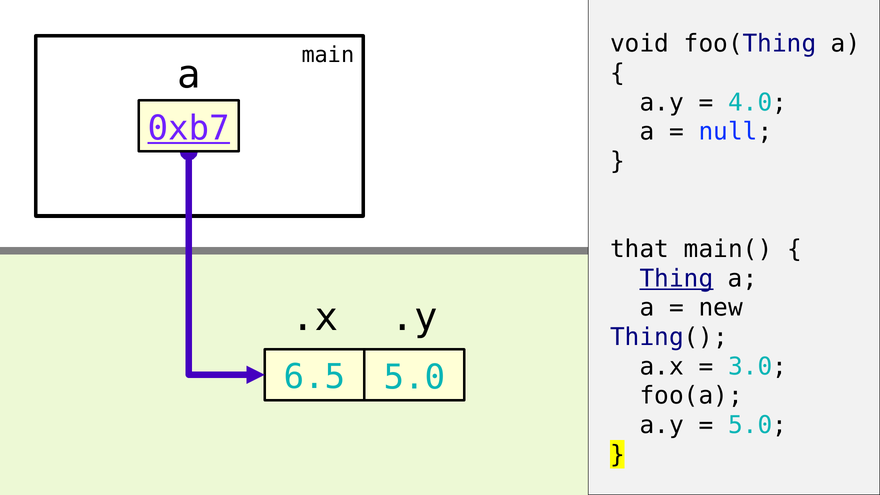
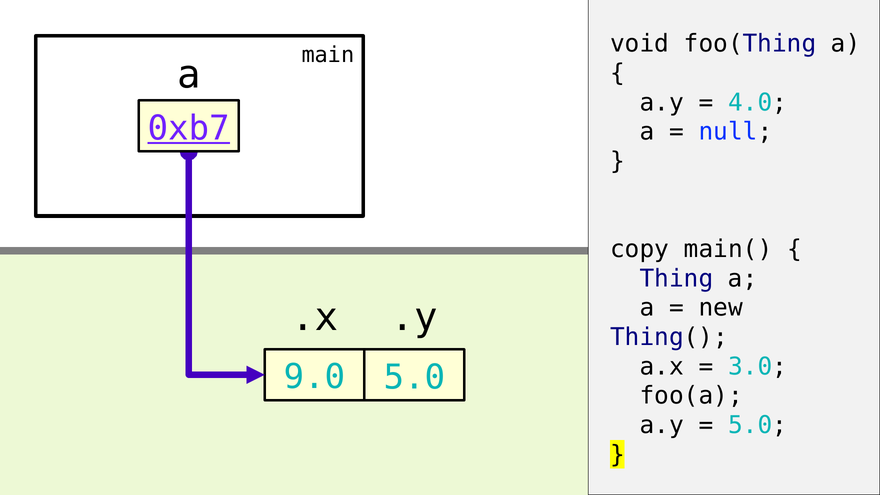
that: that -> copy
Thing underline: present -> none
6.5: 6.5 -> 9.0
